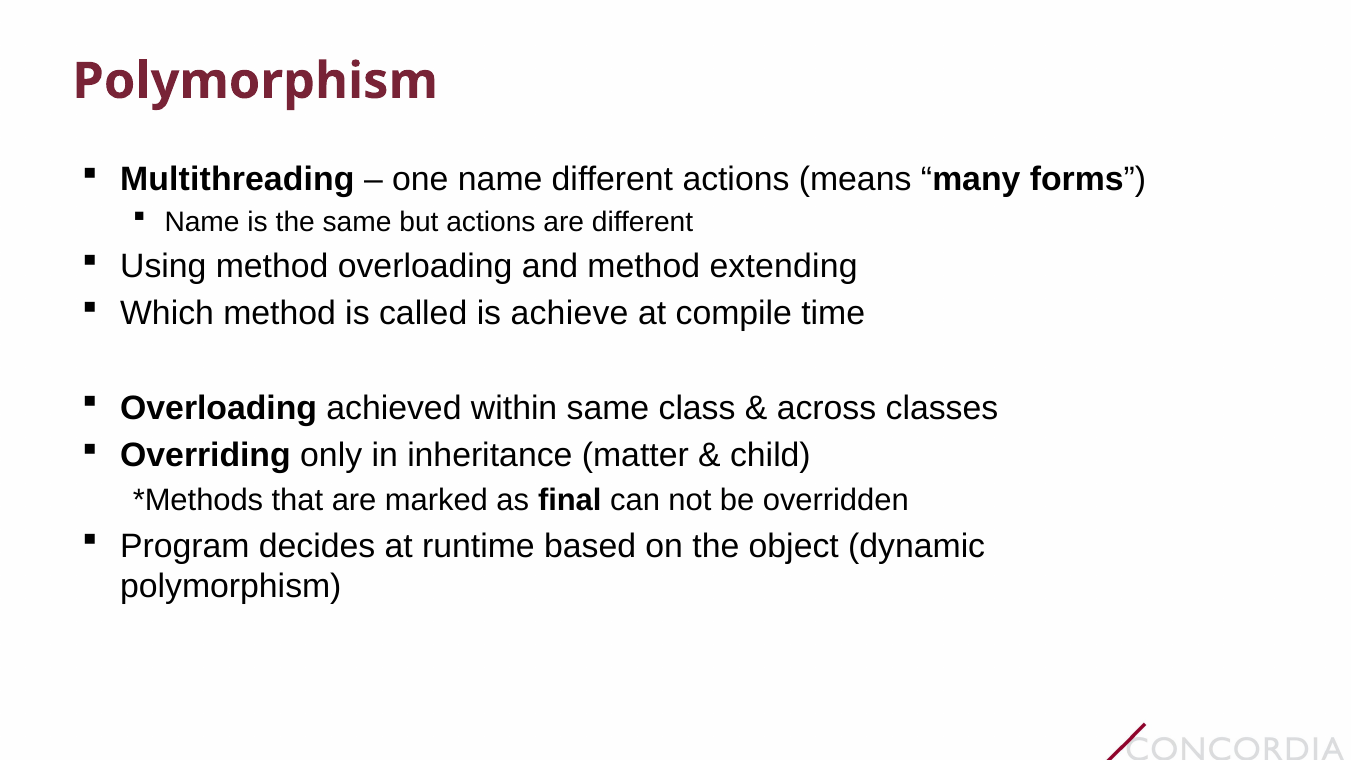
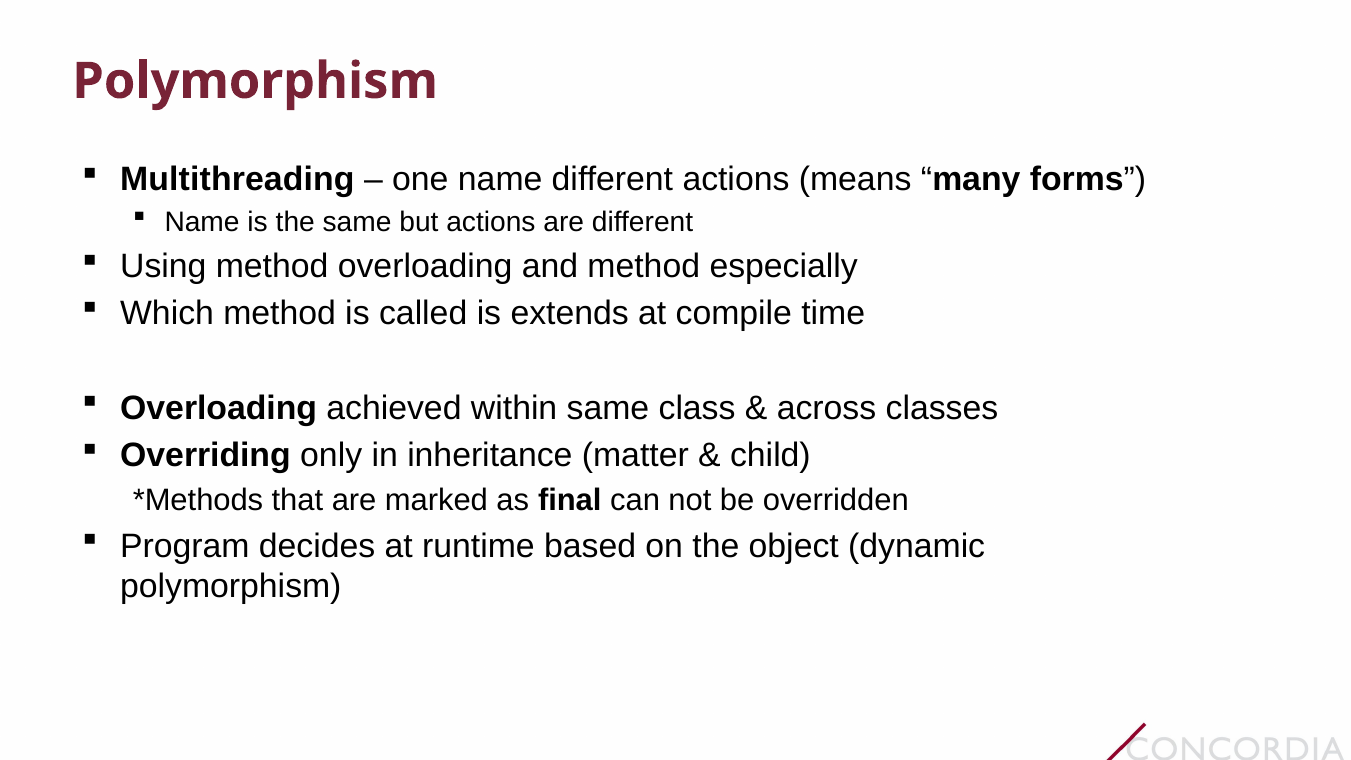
extending: extending -> especially
achieve: achieve -> extends
